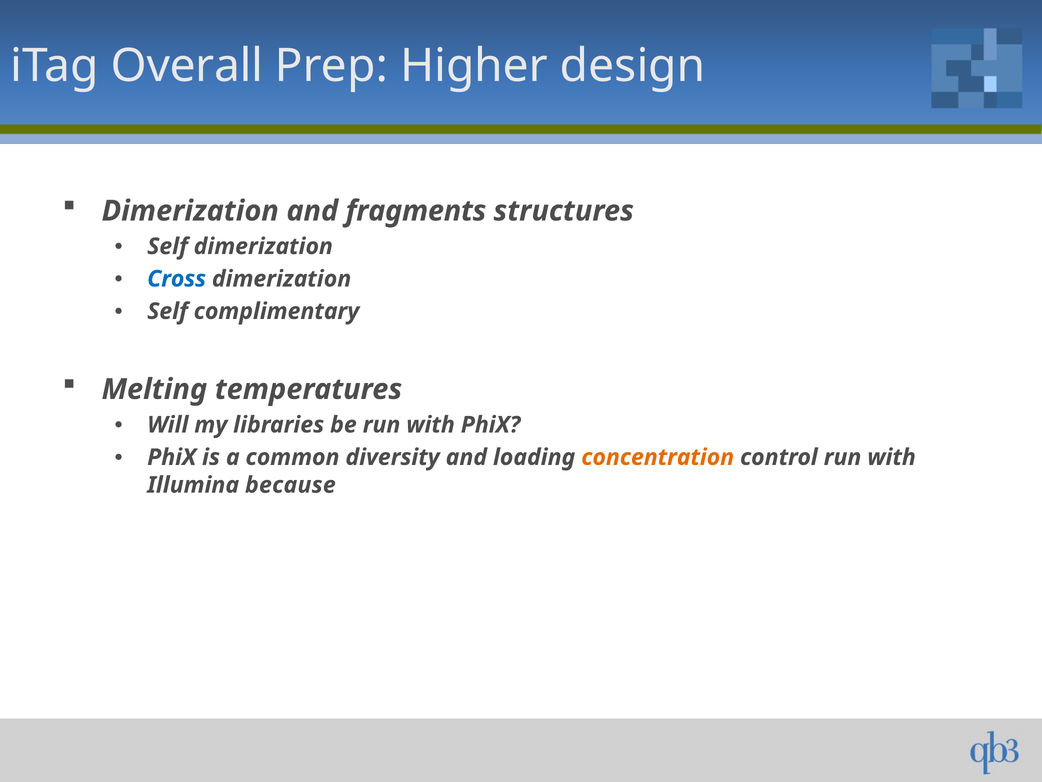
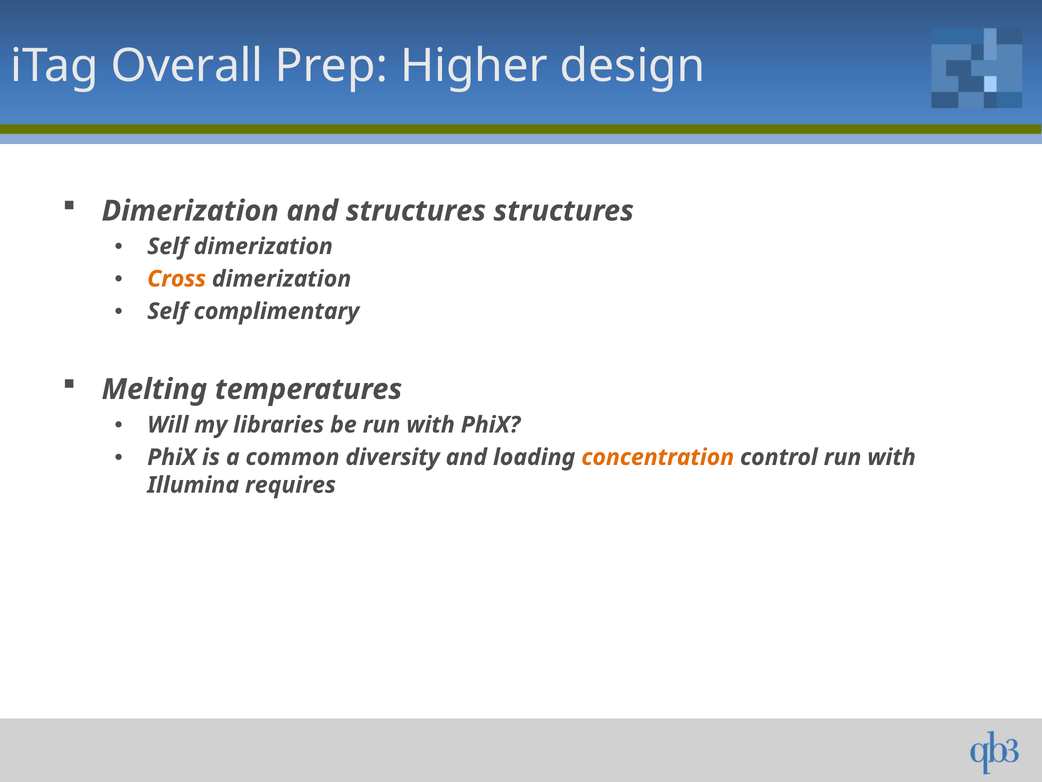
and fragments: fragments -> structures
Cross colour: blue -> orange
because: because -> requires
